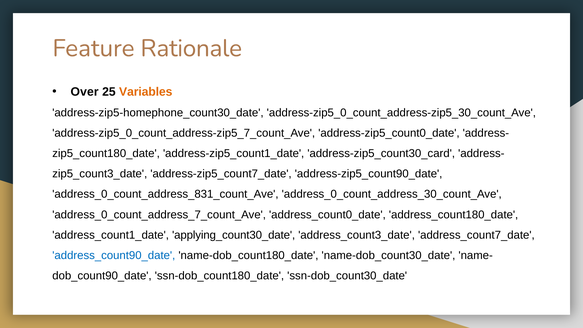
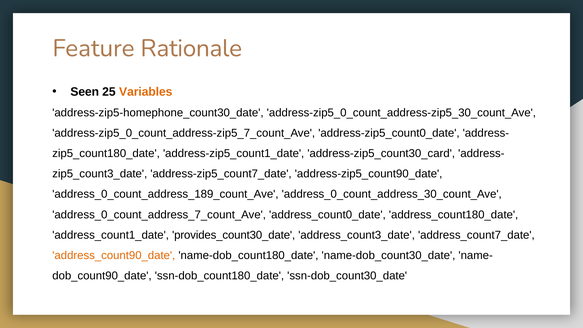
Over: Over -> Seen
address_0_count_address_831_count_Ave: address_0_count_address_831_count_Ave -> address_0_count_address_189_count_Ave
applying_count30_date: applying_count30_date -> provides_count30_date
address_count90_date colour: blue -> orange
